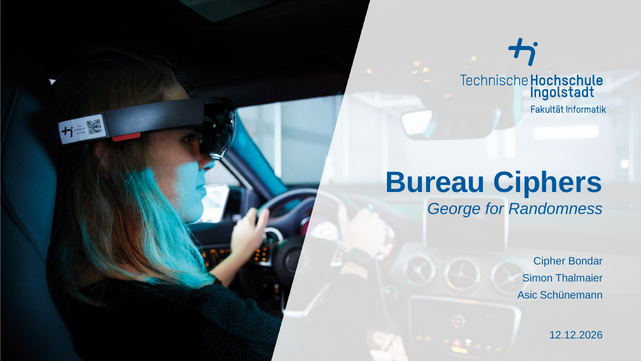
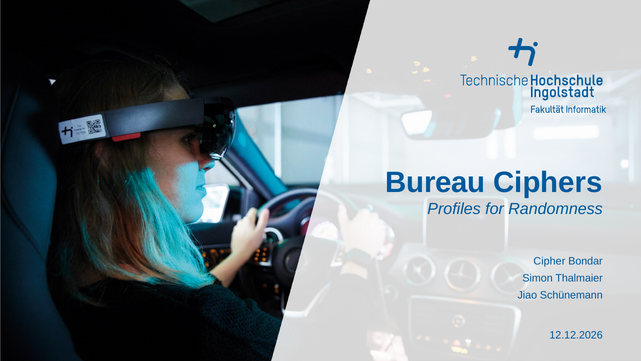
George: George -> Profiles
Asic: Asic -> Jiao
